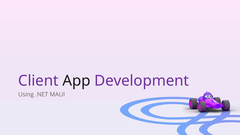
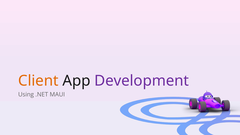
Client colour: purple -> orange
